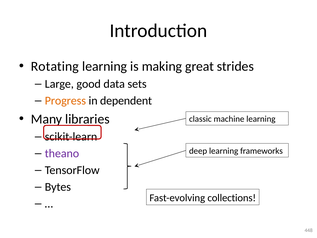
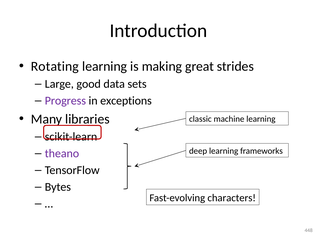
Progress colour: orange -> purple
dependent: dependent -> exceptions
collections: collections -> characters
